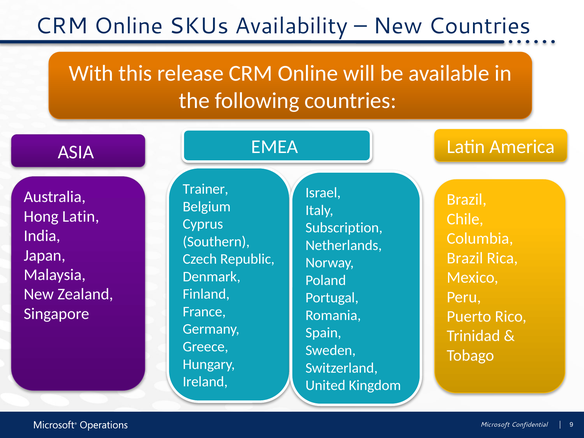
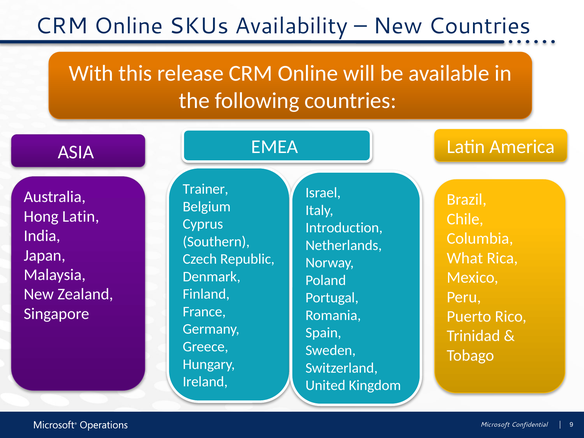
Subscription: Subscription -> Introduction
Brazil at (465, 258): Brazil -> What
